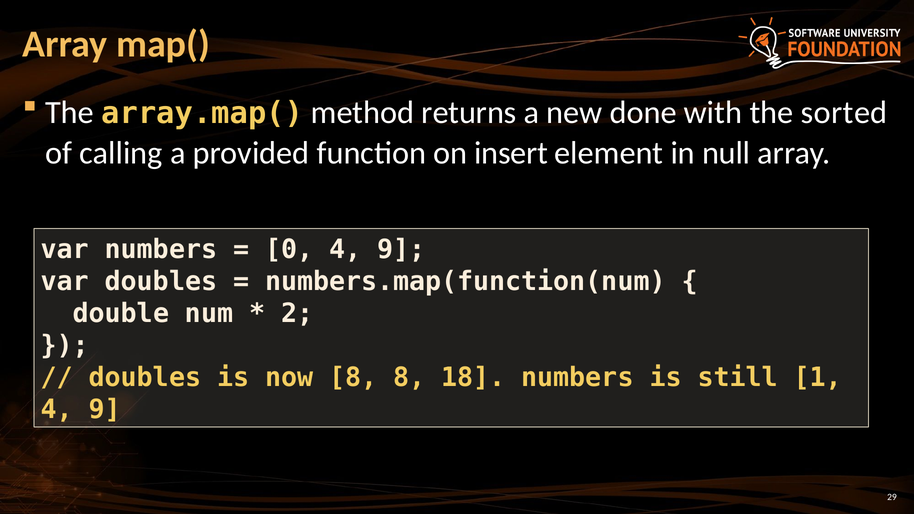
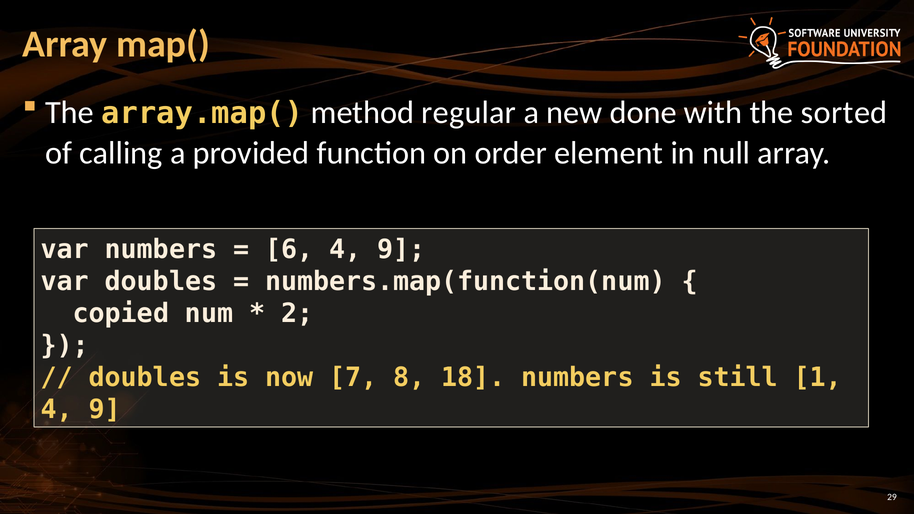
returns: returns -> regular
insert: insert -> order
0: 0 -> 6
double: double -> copied
now 8: 8 -> 7
